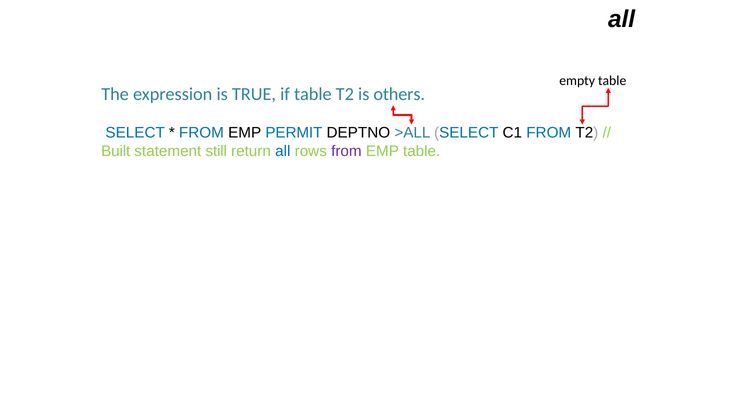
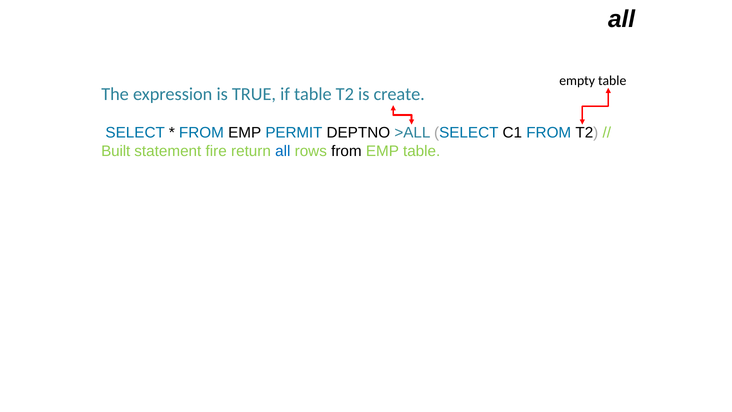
others: others -> create
still: still -> fire
from at (346, 151) colour: purple -> black
